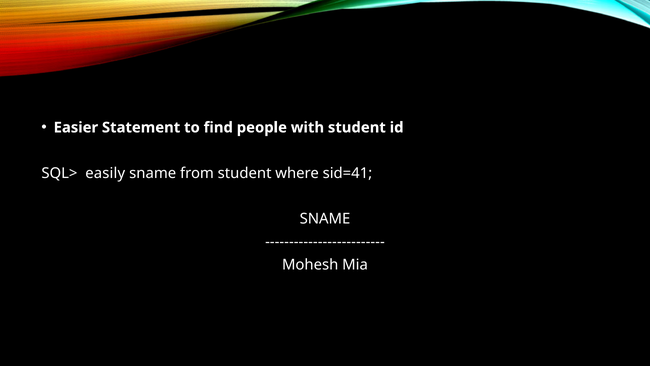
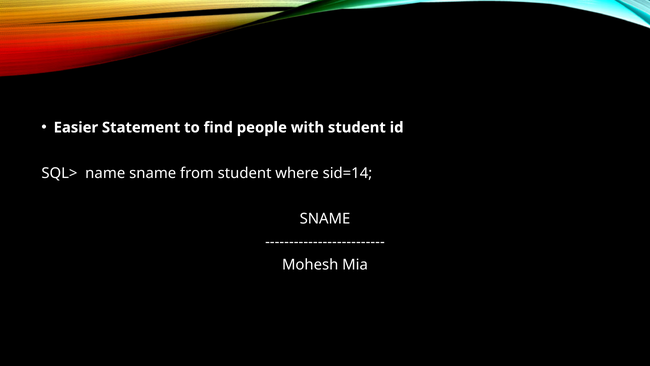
easily: easily -> name
sid=41: sid=41 -> sid=14
